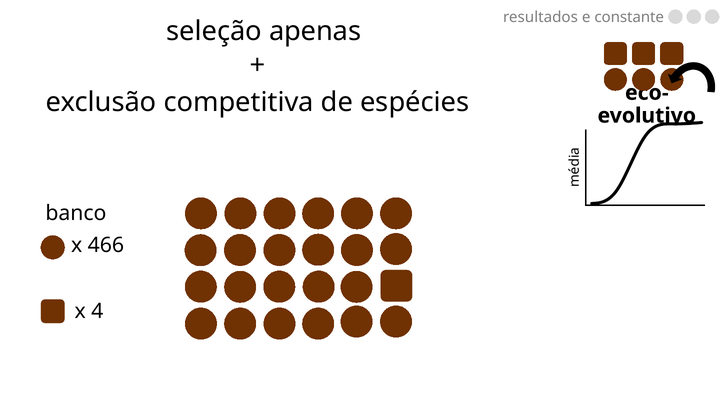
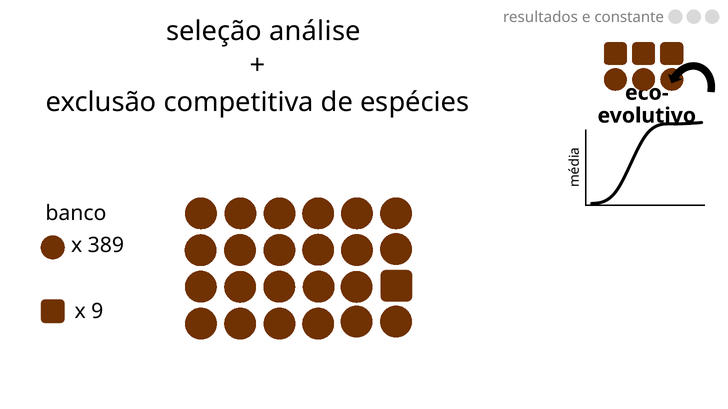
apenas: apenas -> análise
466: 466 -> 389
4: 4 -> 9
